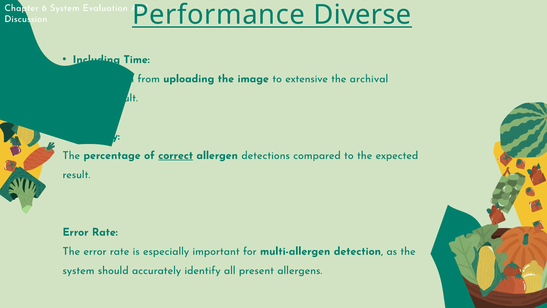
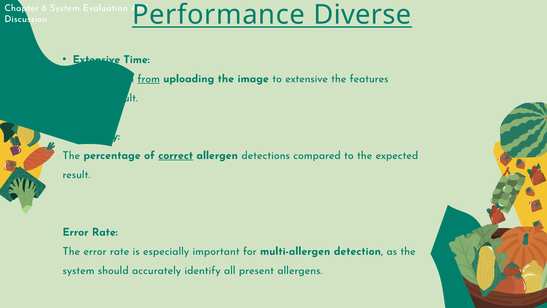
Including at (96, 59): Including -> Extensive
from underline: none -> present
archival: archival -> features
